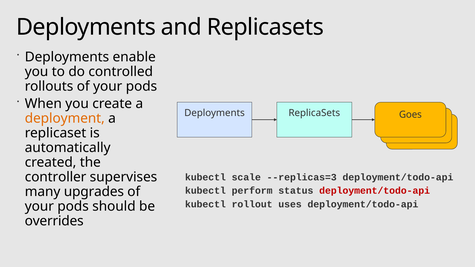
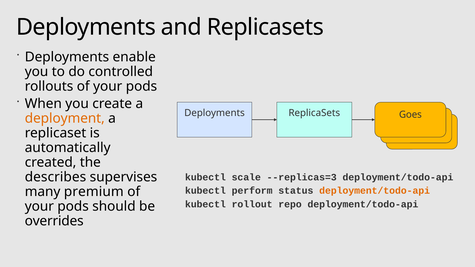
controller: controller -> describes
deployment/todo-api at (375, 191) colour: red -> orange
upgrades: upgrades -> premium
uses: uses -> repo
